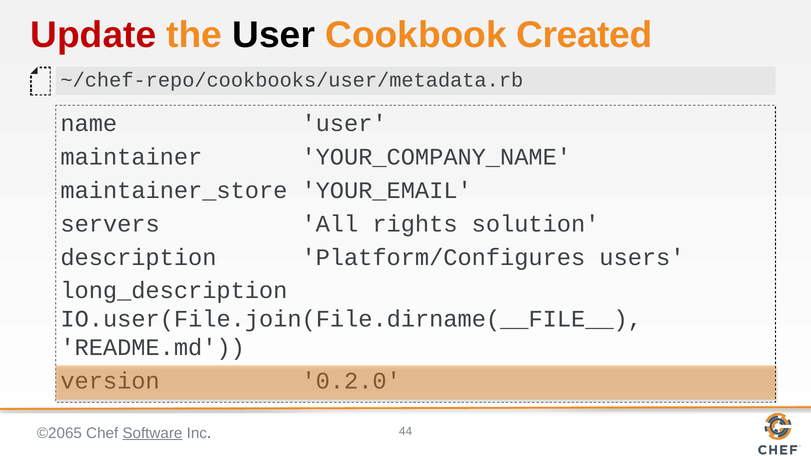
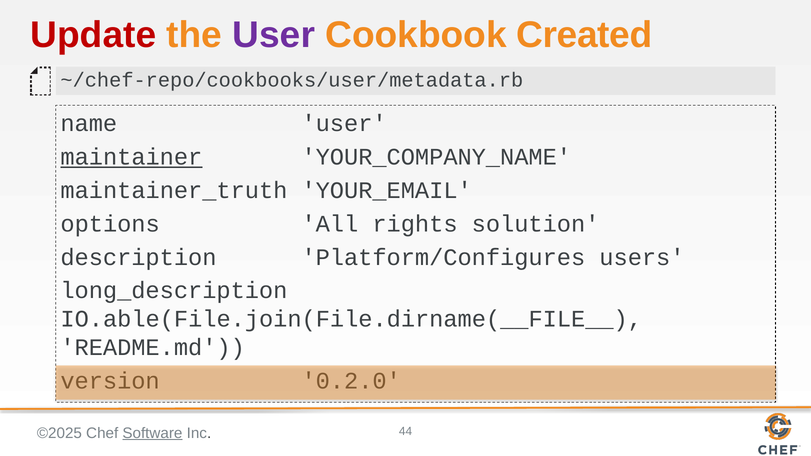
User at (274, 35) colour: black -> purple
maintainer underline: none -> present
maintainer_store: maintainer_store -> maintainer_truth
servers: servers -> options
IO.user(File.join(File.dirname(__FILE__: IO.user(File.join(File.dirname(__FILE__ -> IO.able(File.join(File.dirname(__FILE__
©2065: ©2065 -> ©2025
